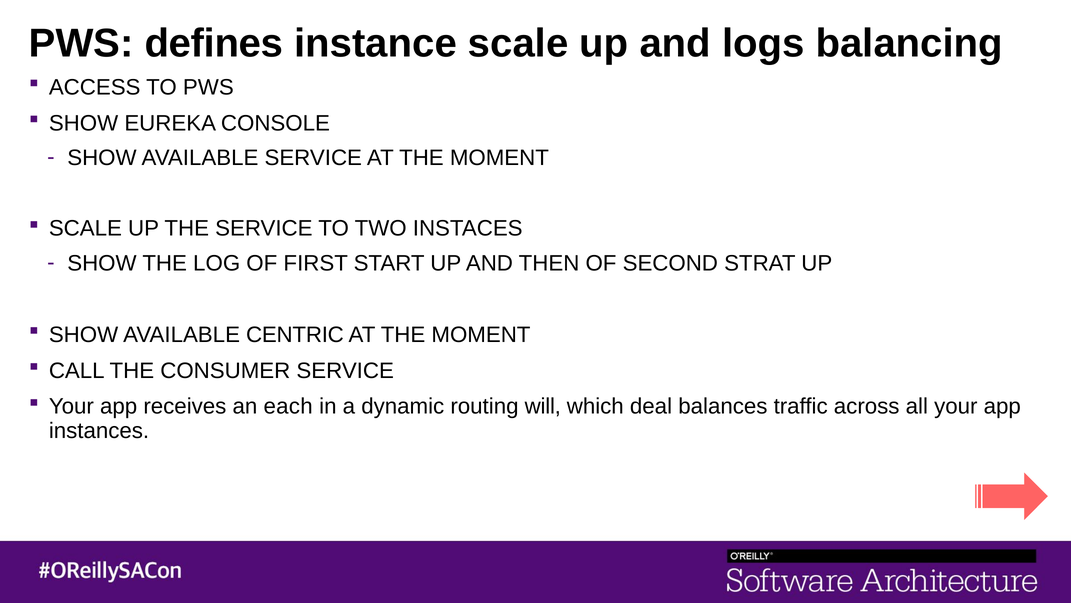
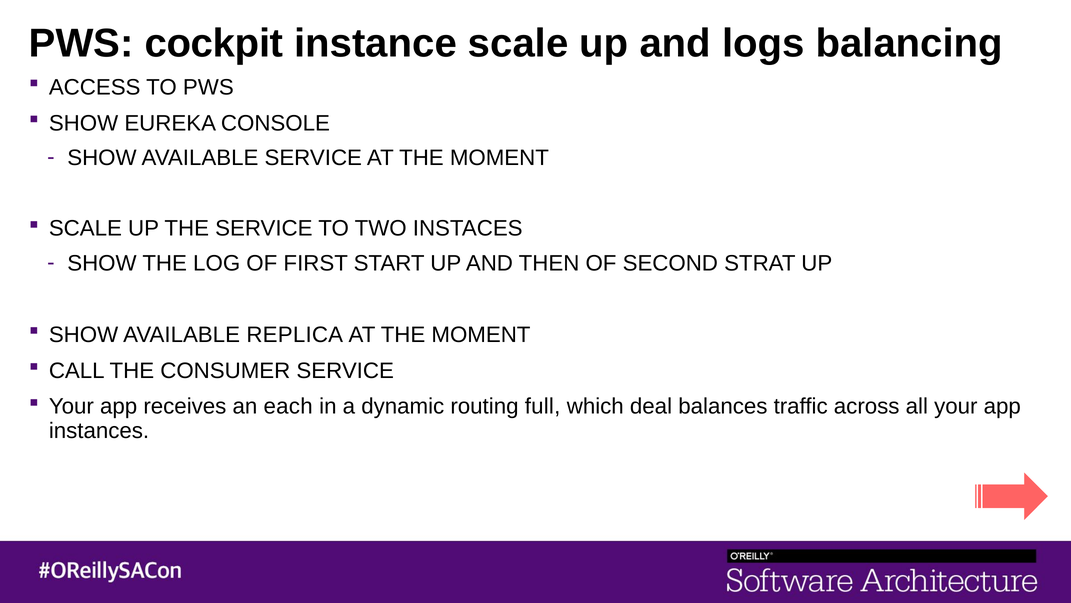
defines: defines -> cockpit
CENTRIC: CENTRIC -> REPLICA
will: will -> full
